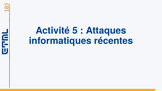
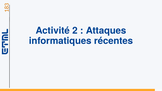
5: 5 -> 2
